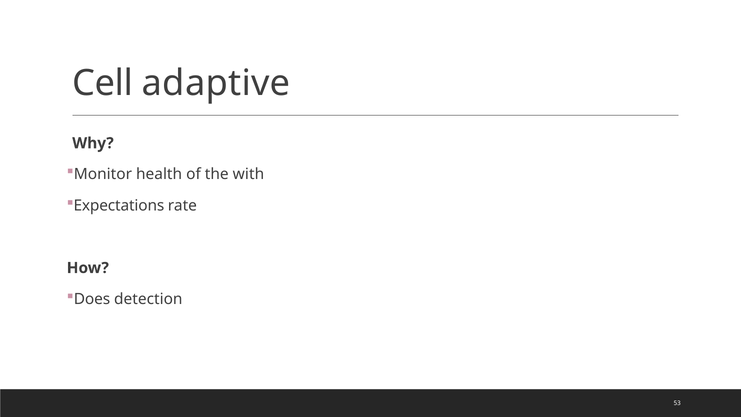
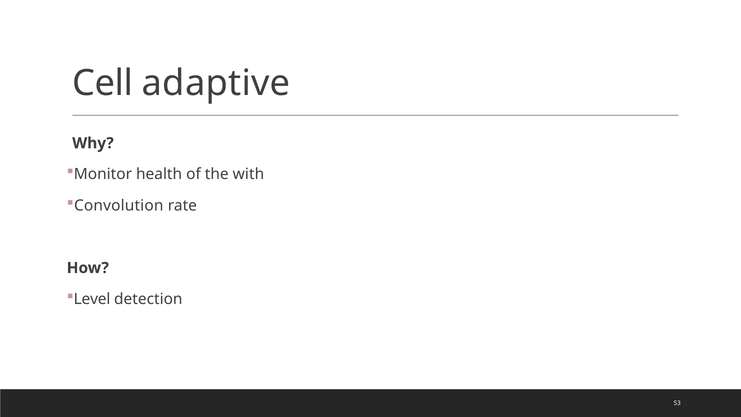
Expectations: Expectations -> Convolution
Does: Does -> Level
